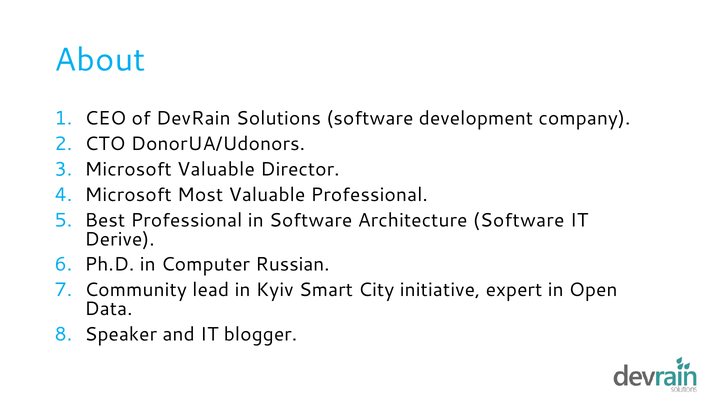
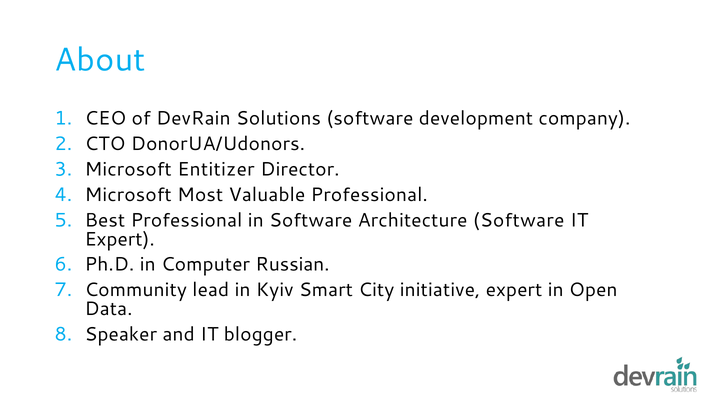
Microsoft Valuable: Valuable -> Entitizer
Derive at (120, 239): Derive -> Expert
